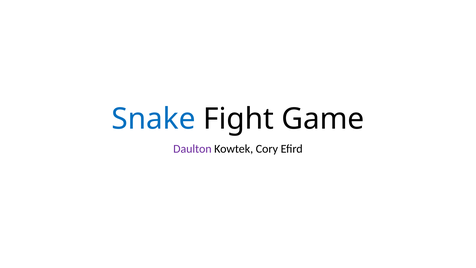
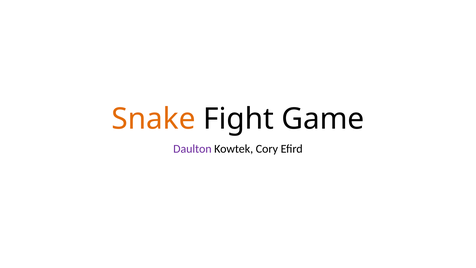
Snake colour: blue -> orange
